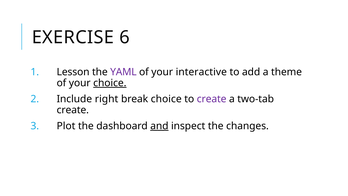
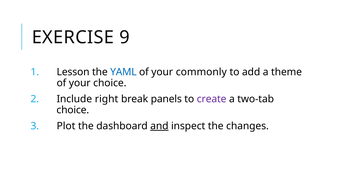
6: 6 -> 9
YAML colour: purple -> blue
interactive: interactive -> commonly
choice at (110, 83) underline: present -> none
break choice: choice -> panels
create at (73, 110): create -> choice
